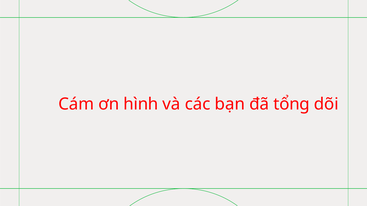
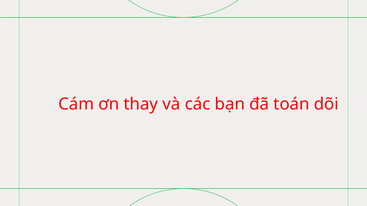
hình: hình -> thay
tổng: tổng -> toán
